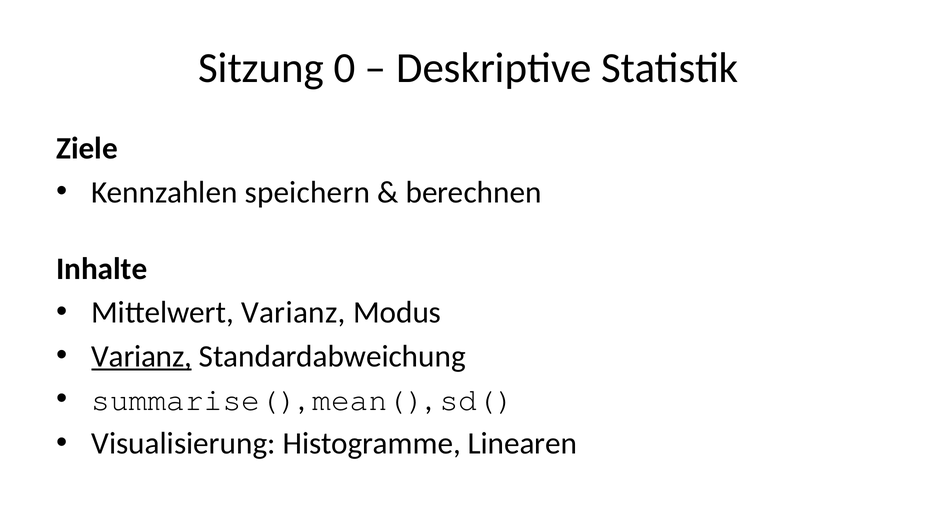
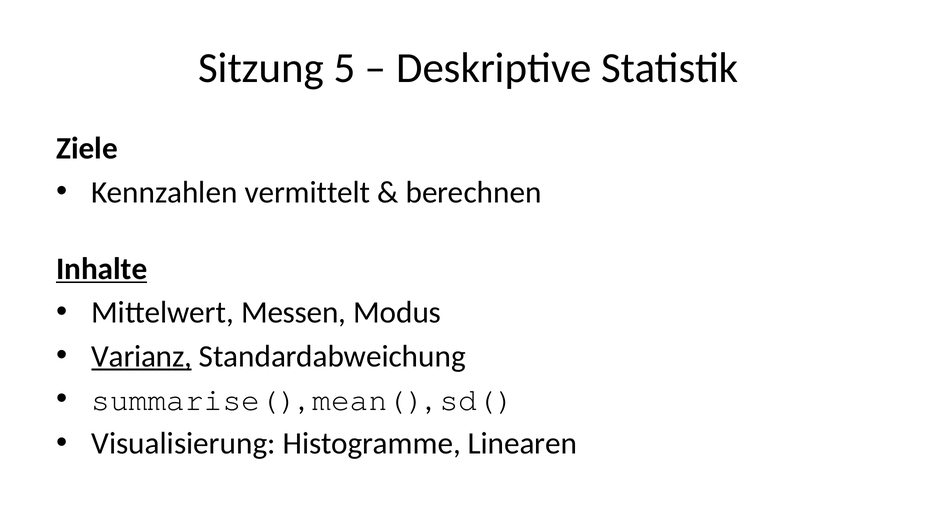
0: 0 -> 5
speichern: speichern -> vermittelt
Inhalte underline: none -> present
Mittelwert Varianz: Varianz -> Messen
